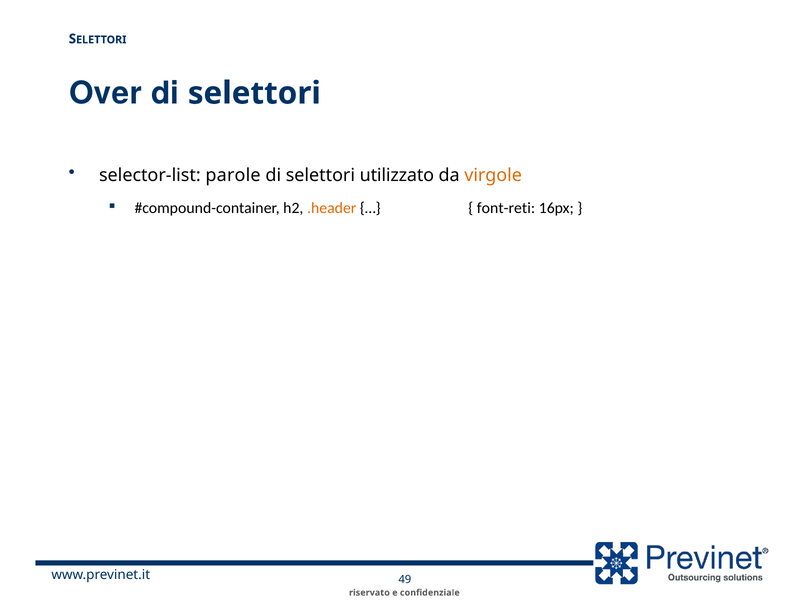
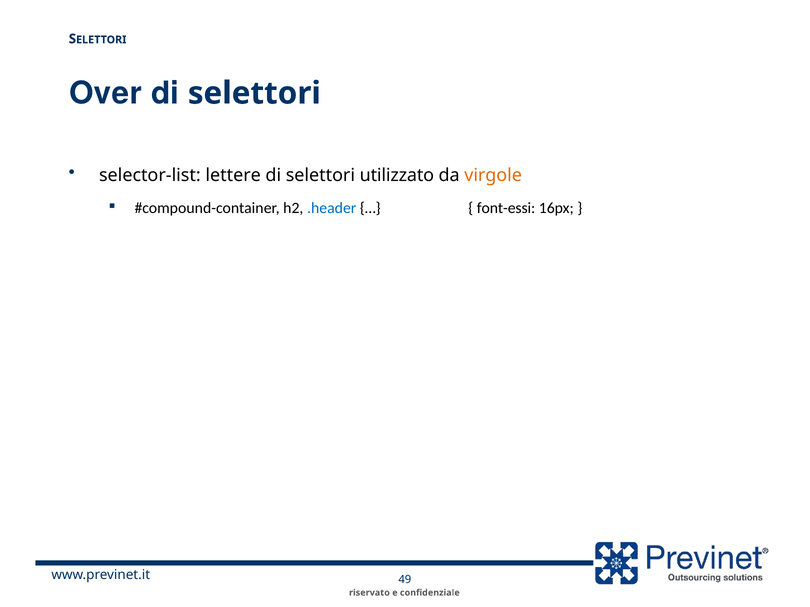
parole: parole -> lettere
.header colour: orange -> blue
font-reti: font-reti -> font-essi
